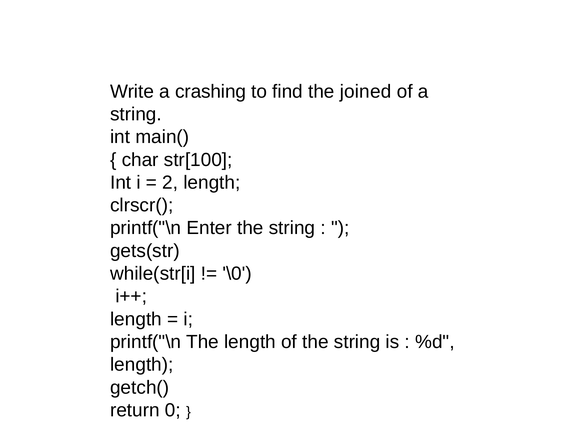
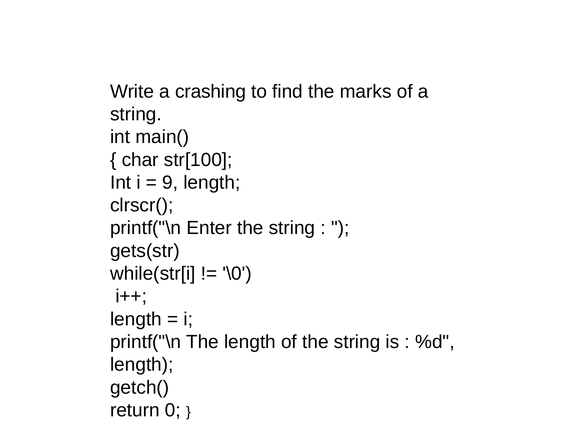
joined: joined -> marks
2: 2 -> 9
